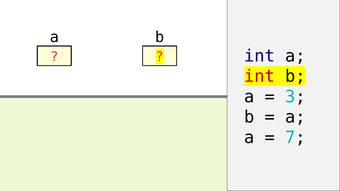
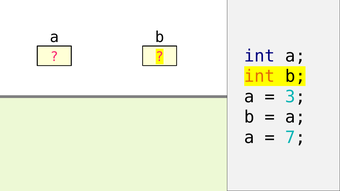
int at (260, 76) colour: red -> orange
